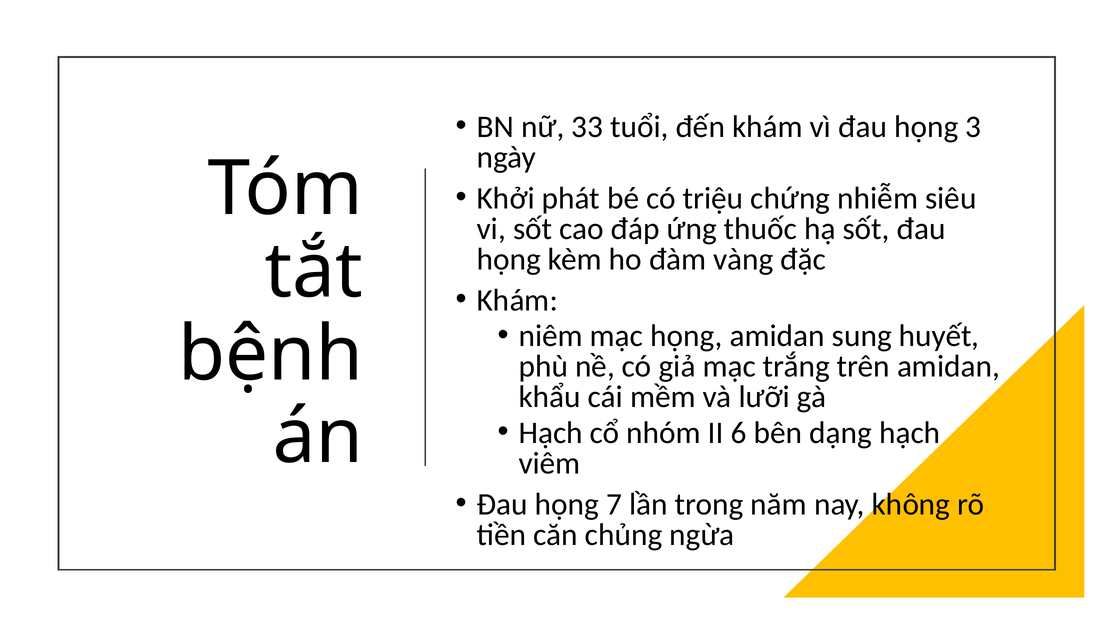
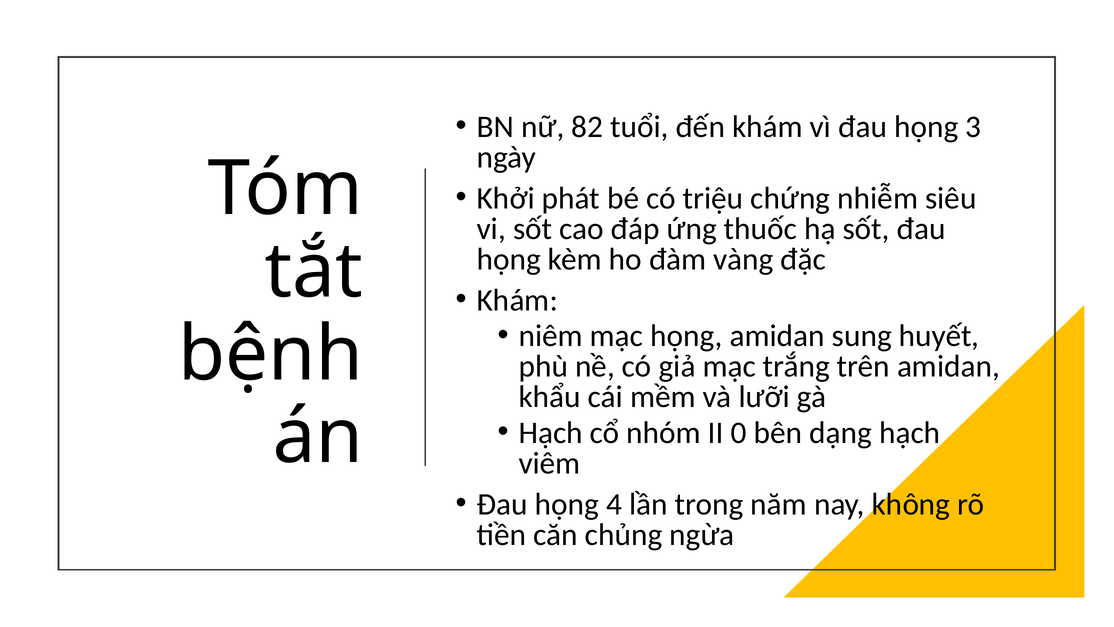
33: 33 -> 82
6: 6 -> 0
7: 7 -> 4
